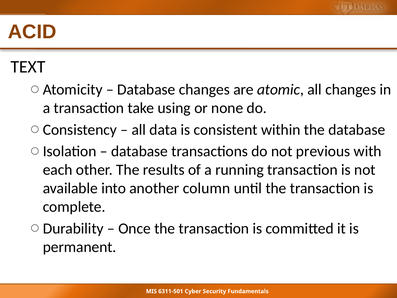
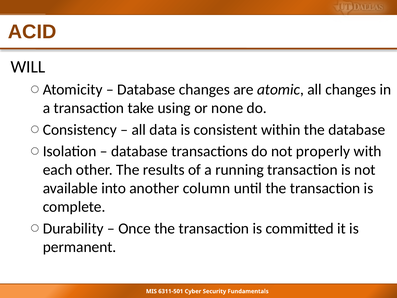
TEXT: TEXT -> WILL
previous: previous -> properly
